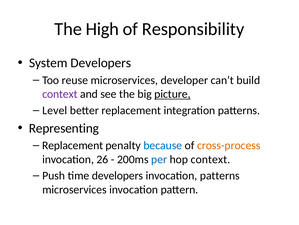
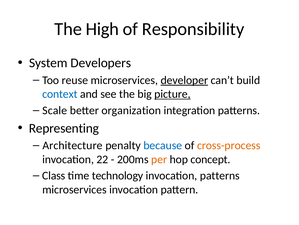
developer underline: none -> present
context at (60, 94) colour: purple -> blue
Level: Level -> Scale
better replacement: replacement -> organization
Replacement at (73, 145): Replacement -> Architecture
26: 26 -> 22
per colour: blue -> orange
hop context: context -> concept
Push: Push -> Class
time developers: developers -> technology
